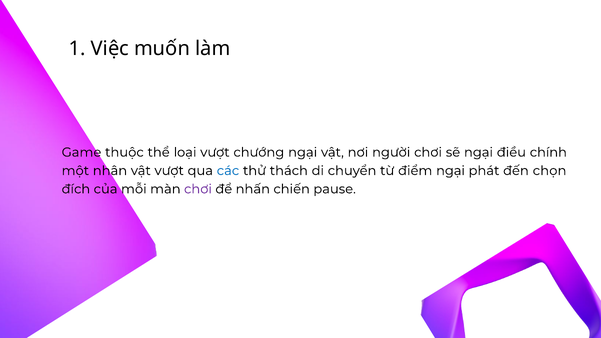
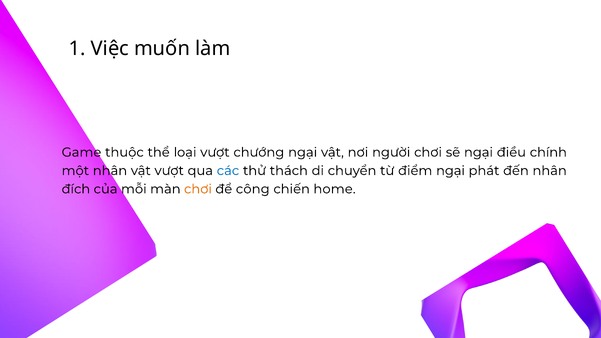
đến chọn: chọn -> nhân
chơi at (198, 189) colour: purple -> orange
nhấn: nhấn -> công
pause: pause -> home
